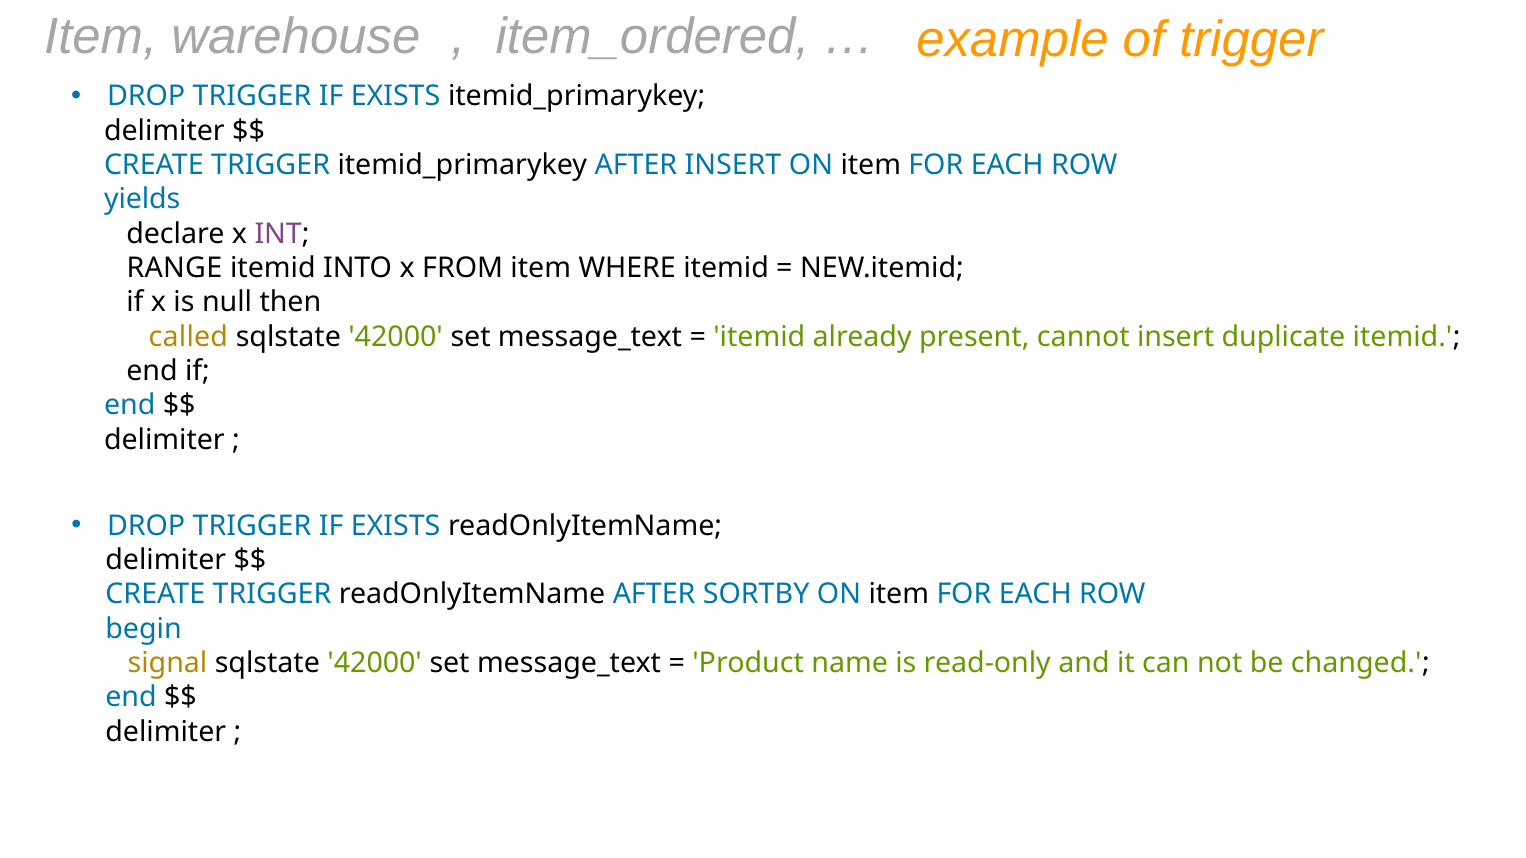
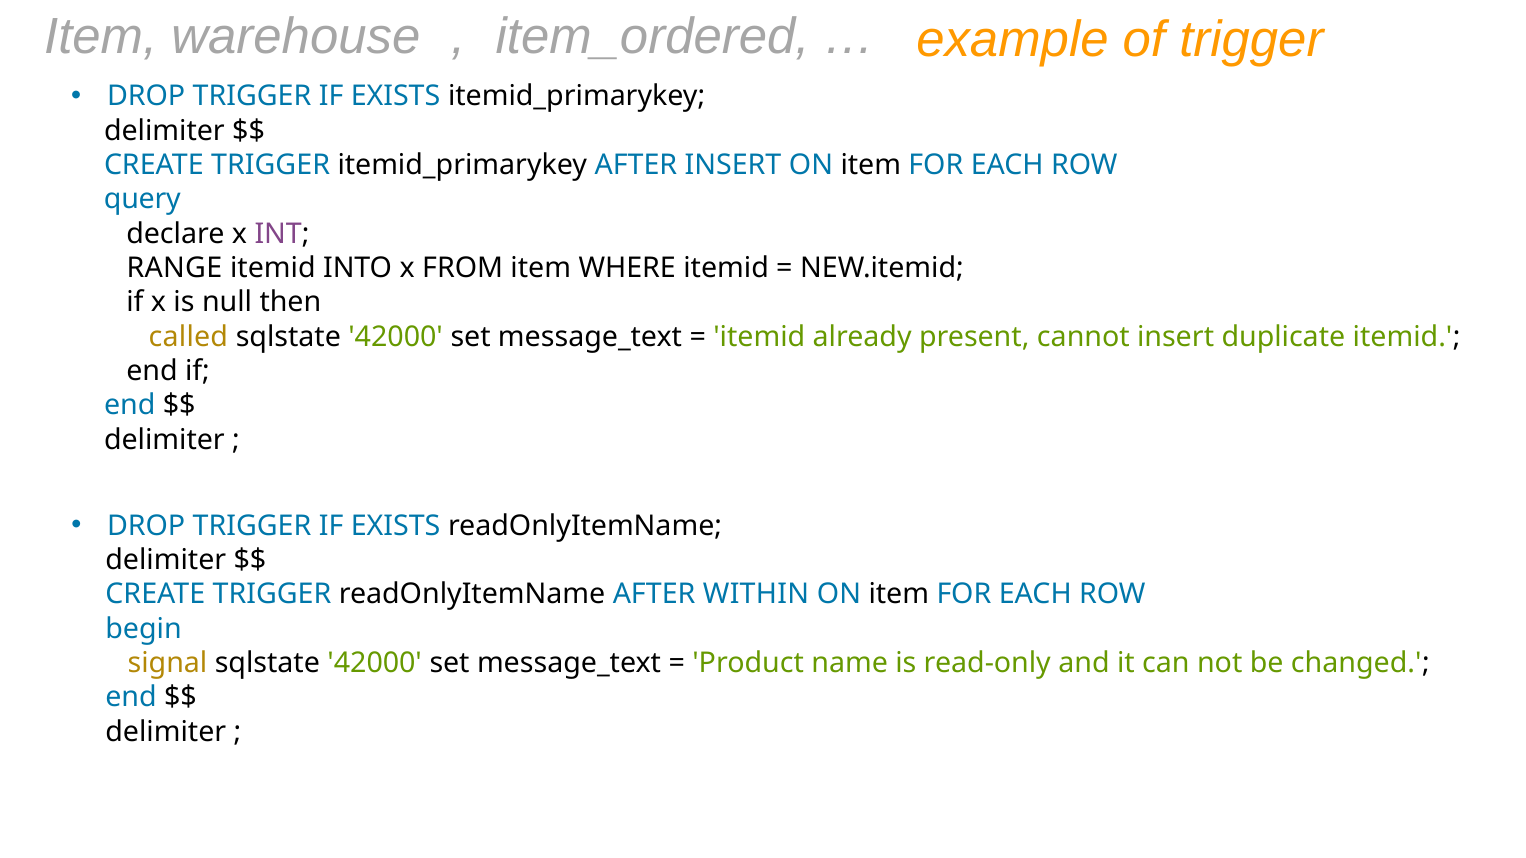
yields: yields -> query
SORTBY: SORTBY -> WITHIN
